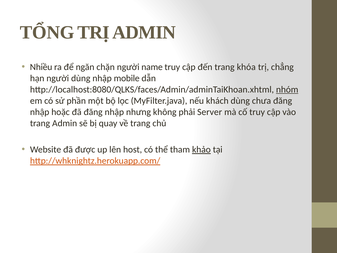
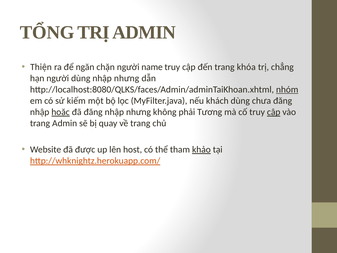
Nhiều: Nhiều -> Thiện
dùng nhập mobile: mobile -> nhưng
phần: phần -> kiếm
hoặc underline: none -> present
Server: Server -> Tương
cập at (274, 112) underline: none -> present
